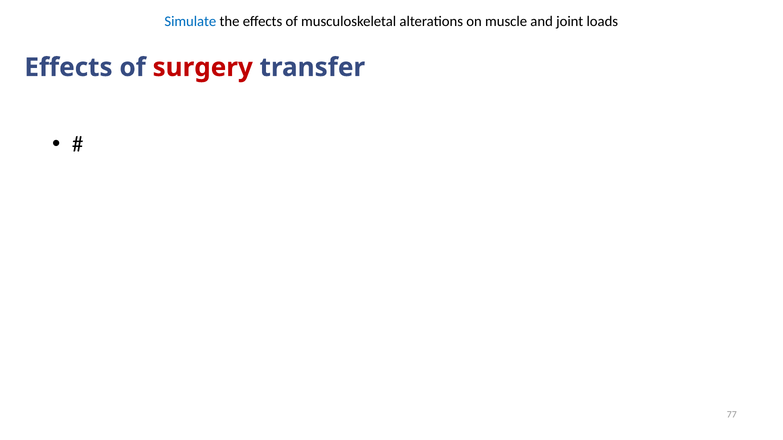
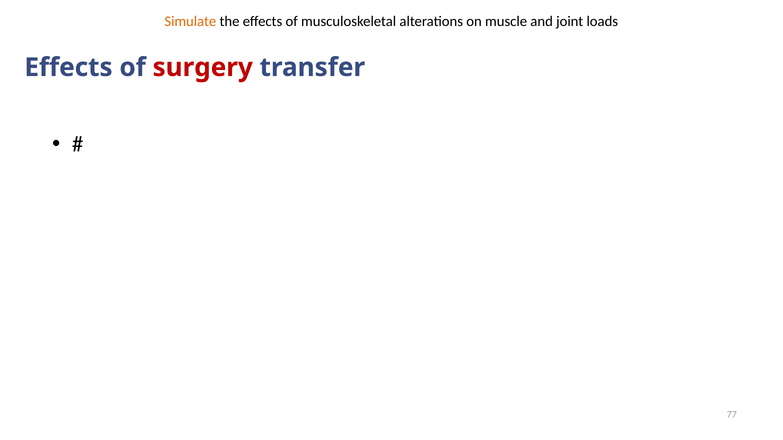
Simulate colour: blue -> orange
